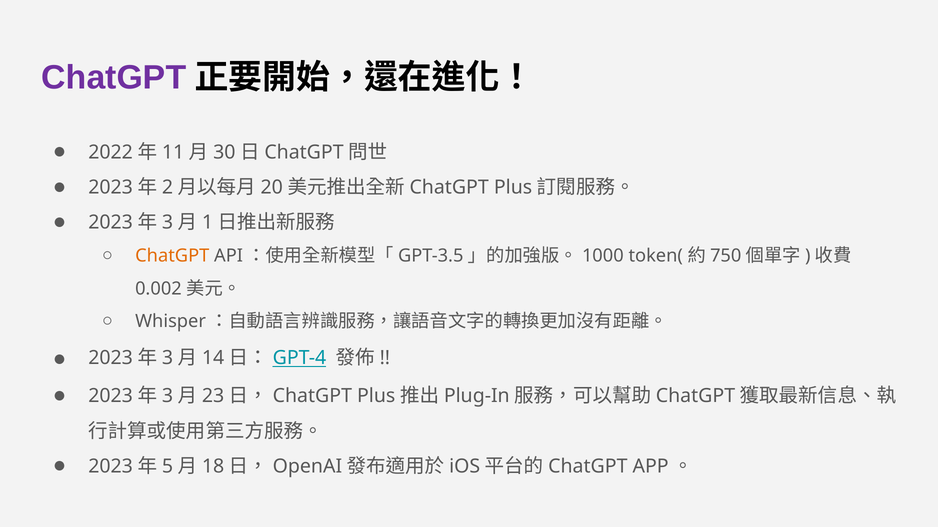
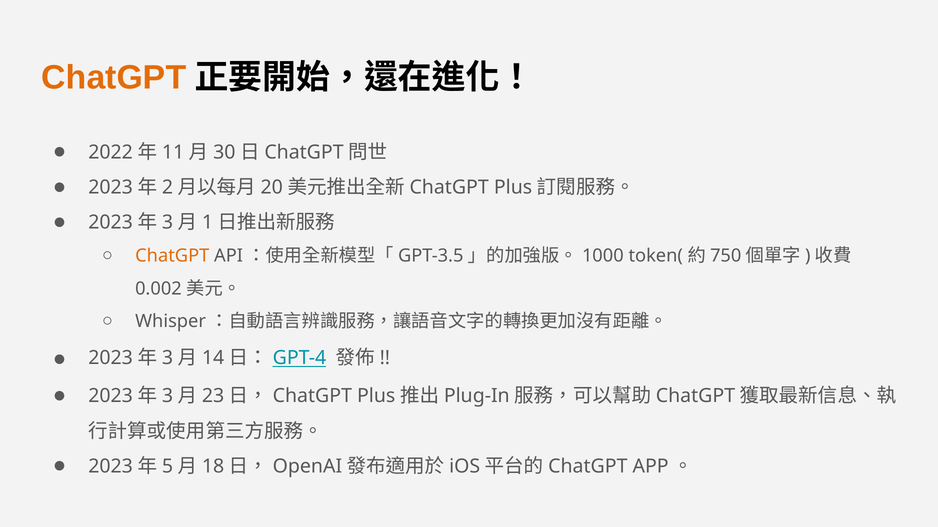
ChatGPT at (114, 78) colour: purple -> orange
